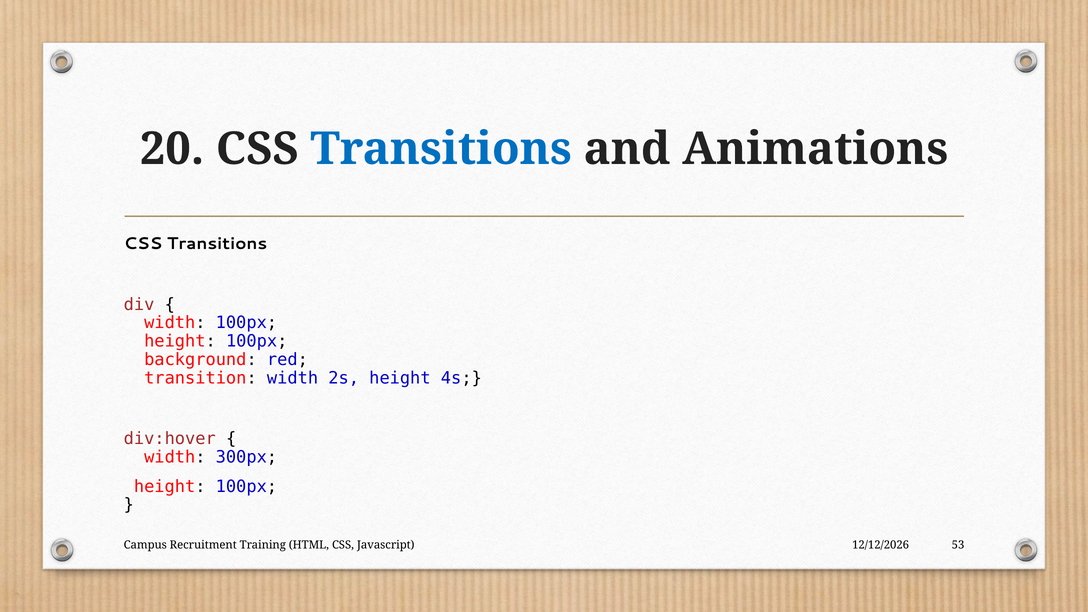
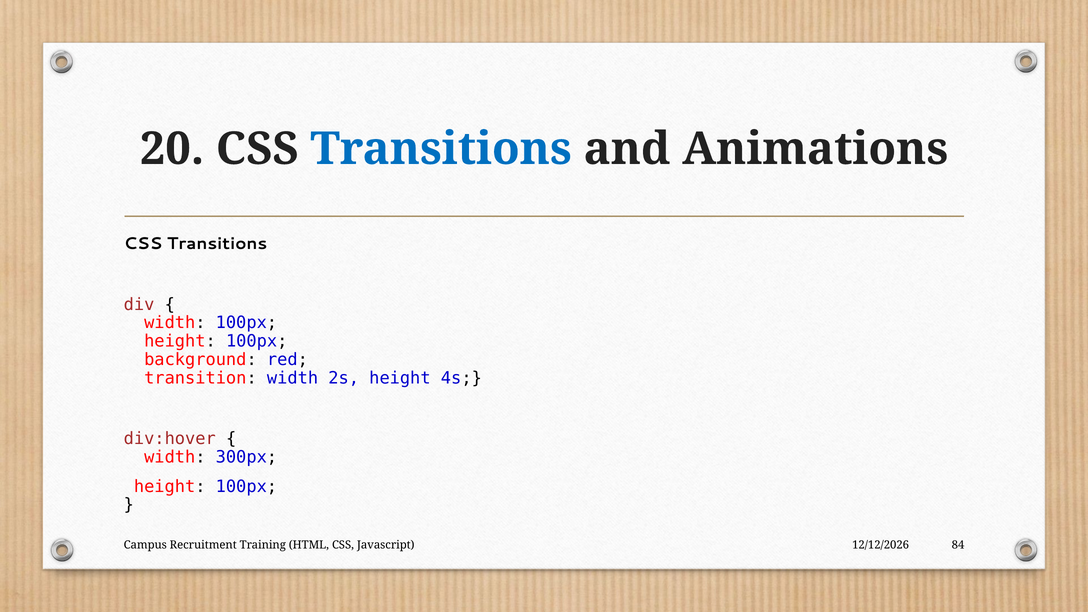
53: 53 -> 84
